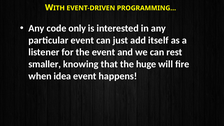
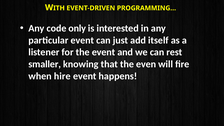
huge: huge -> even
idea: idea -> hire
